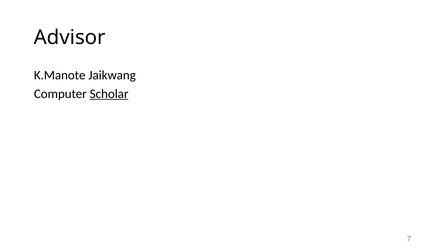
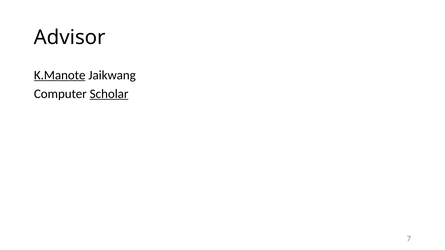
K.Manote underline: none -> present
